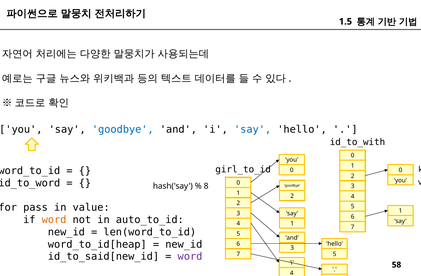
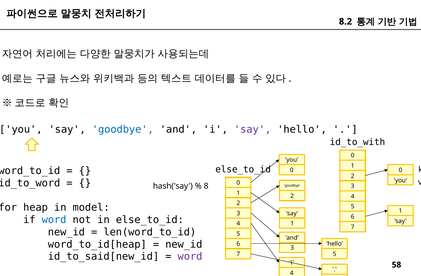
1.5: 1.5 -> 8.2
say at (253, 130) colour: blue -> purple
girl_to_id at (243, 170): girl_to_id -> else_to_id
pass: pass -> heap
in value: value -> model
word at (54, 220) colour: orange -> blue
in auto_to_id: auto_to_id -> else_to_id
